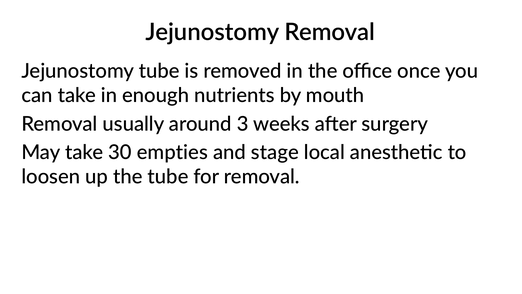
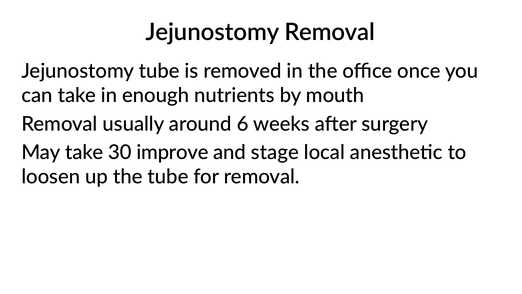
3: 3 -> 6
empties: empties -> improve
